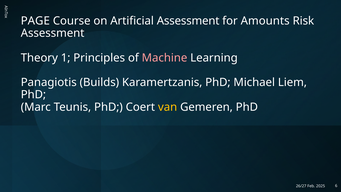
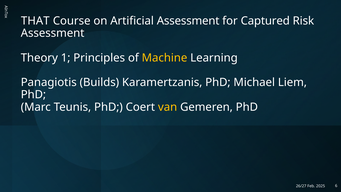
PAGE: PAGE -> THAT
Amounts: Amounts -> Captured
Machine colour: pink -> yellow
